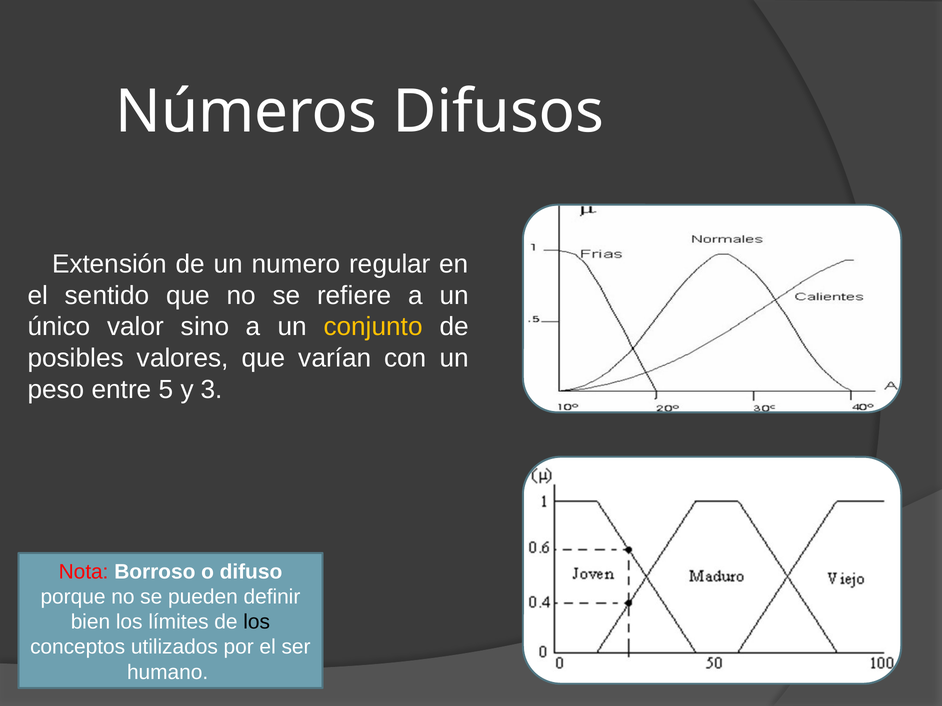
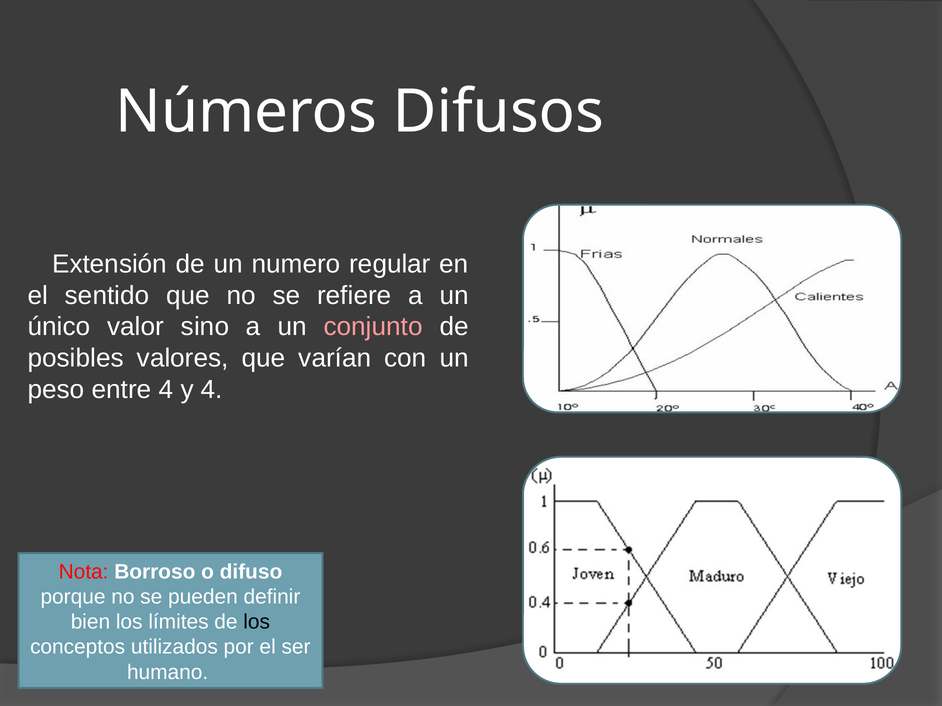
conjunto colour: yellow -> pink
entre 5: 5 -> 4
y 3: 3 -> 4
